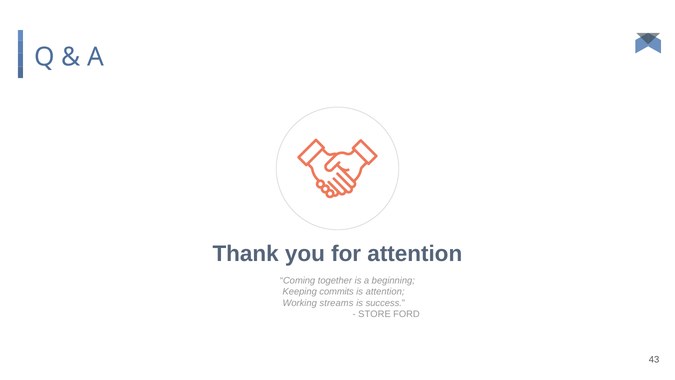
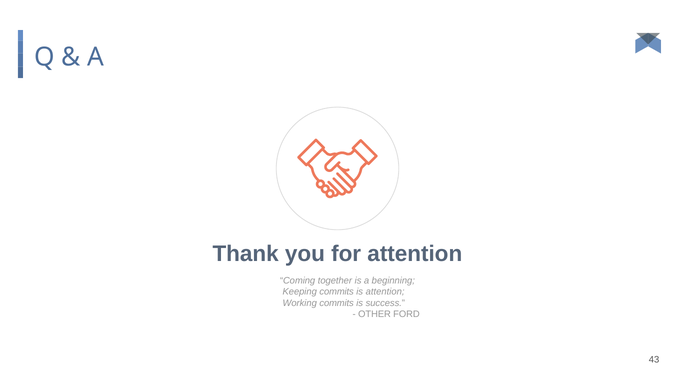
Working streams: streams -> commits
STORE: STORE -> OTHER
